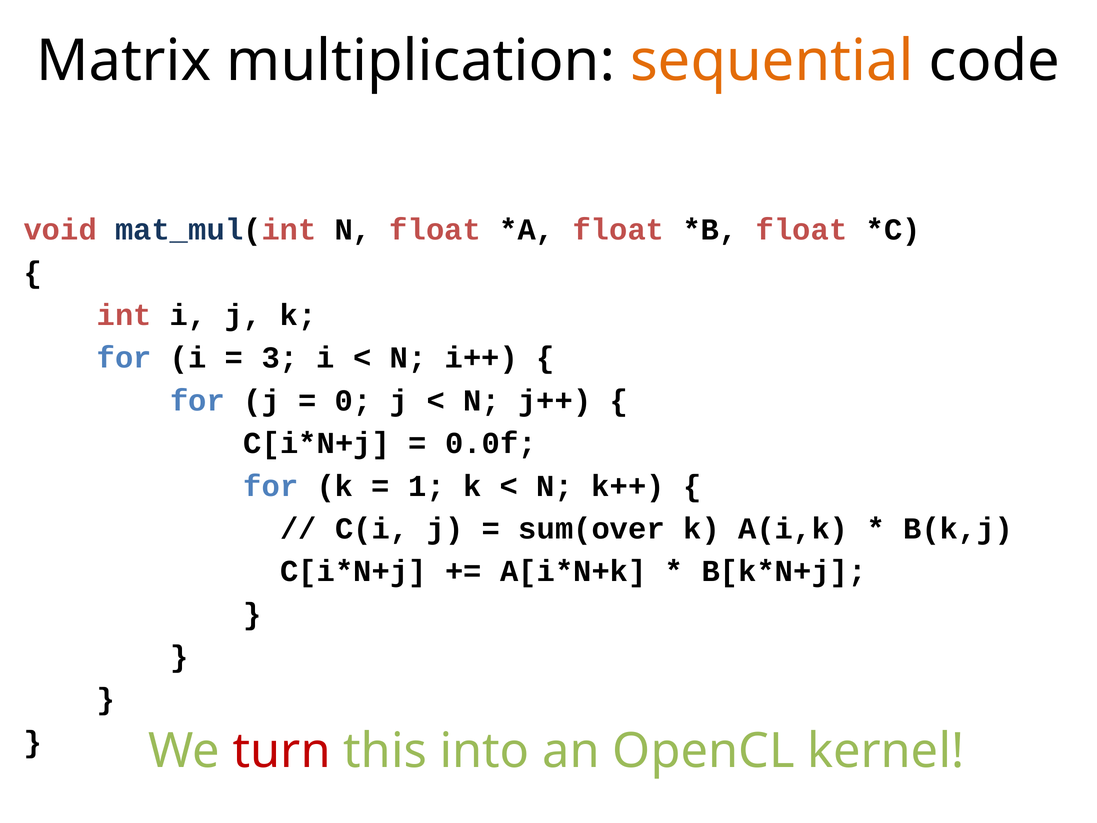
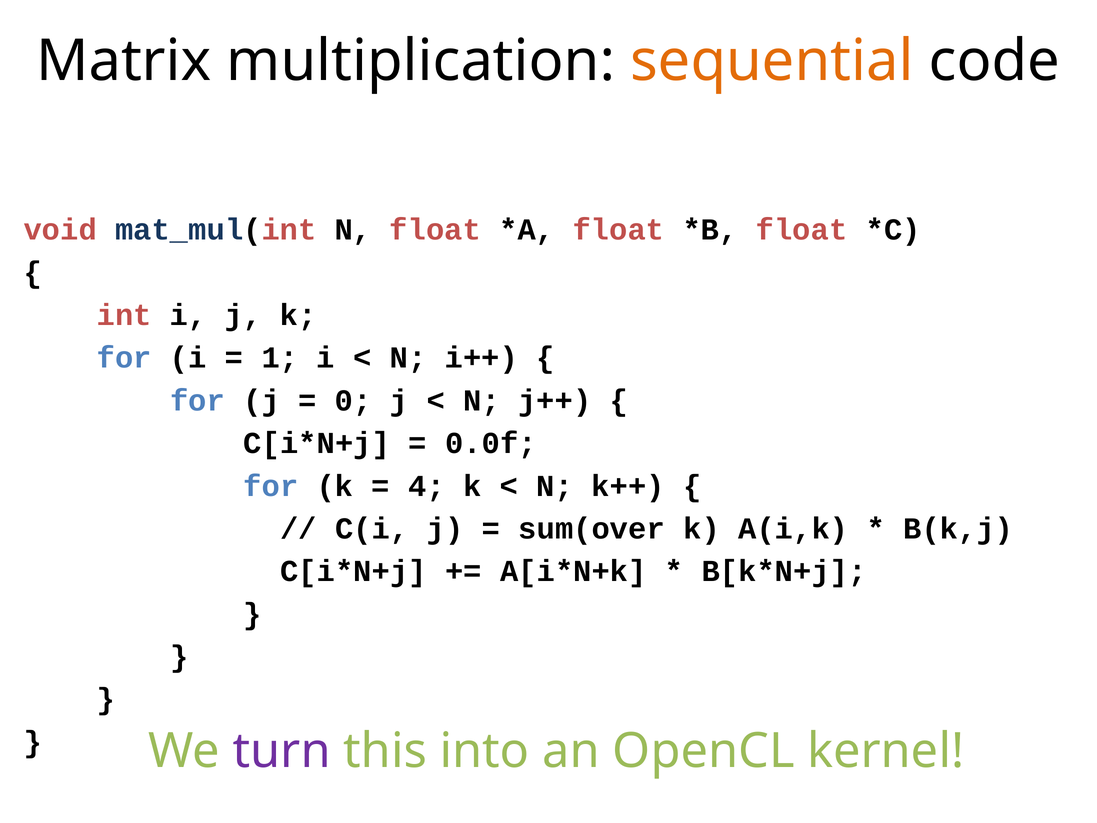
3: 3 -> 1
1: 1 -> 4
turn colour: red -> purple
